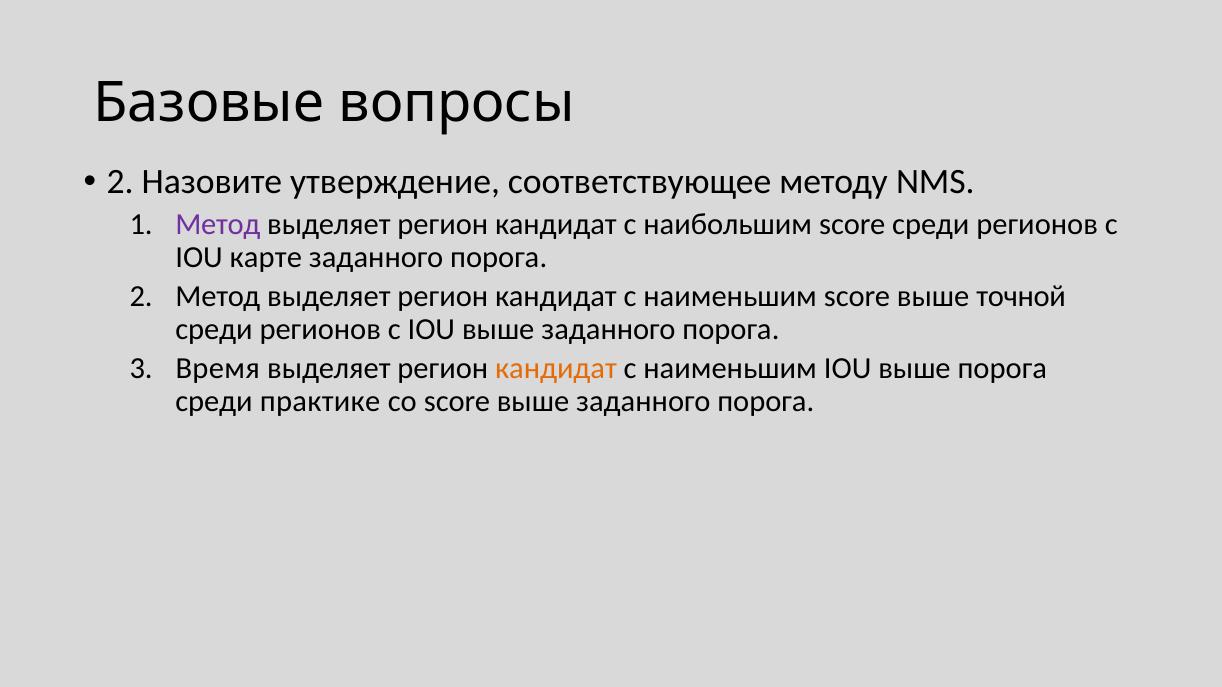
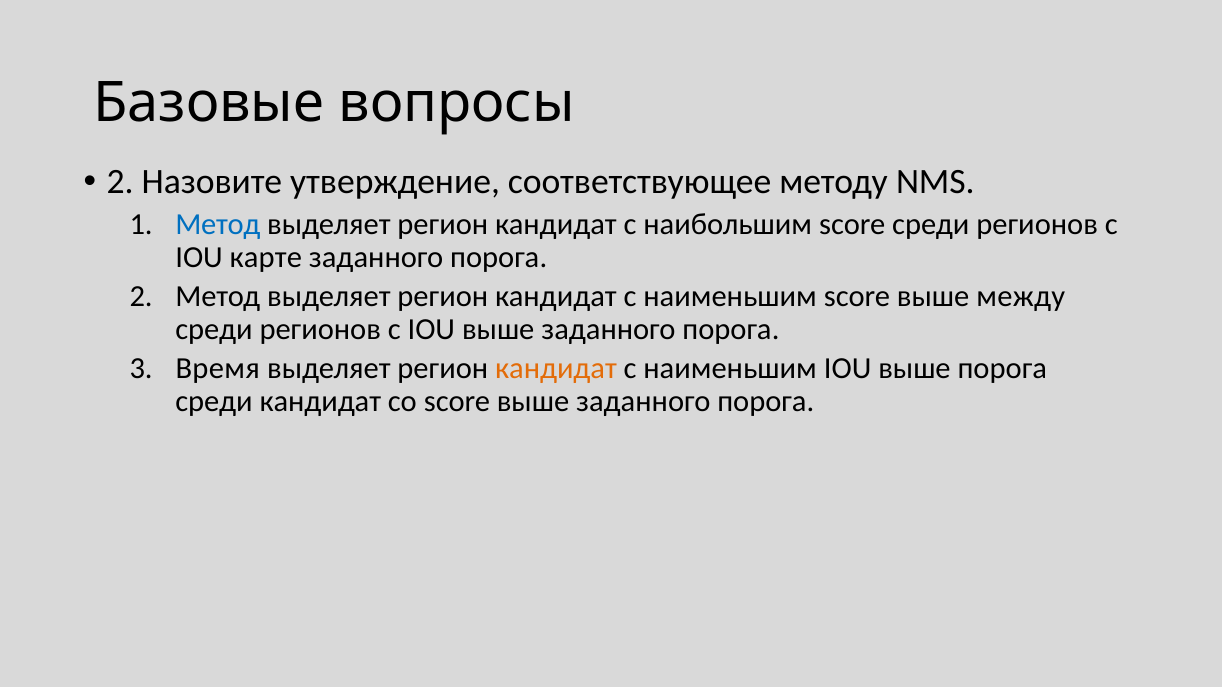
Метод at (218, 224) colour: purple -> blue
точной: точной -> между
среди практике: практике -> кандидат
